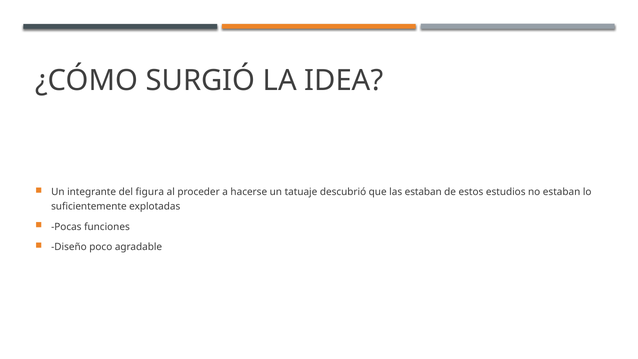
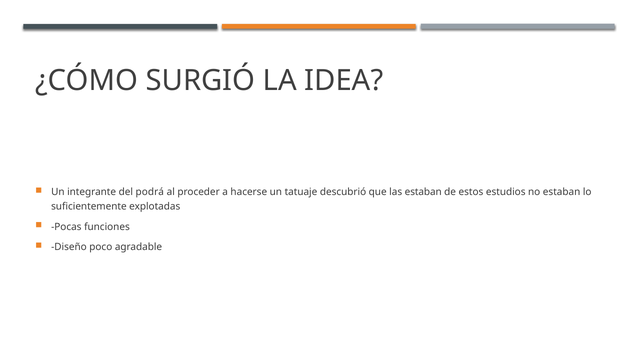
figura: figura -> podrá
